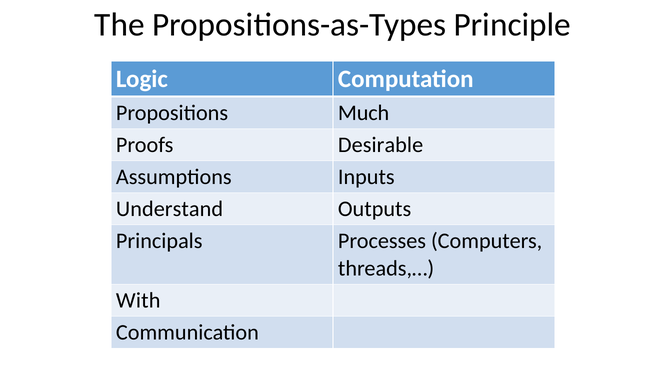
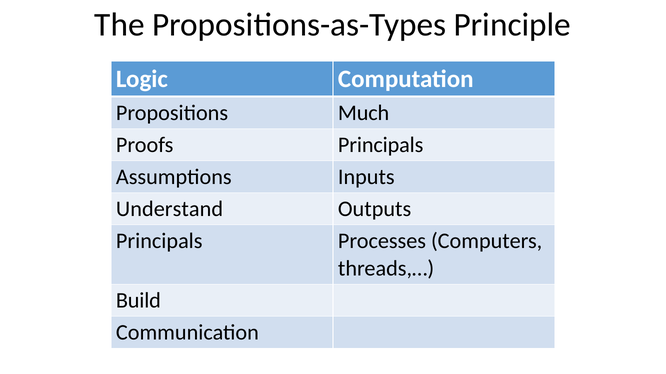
Proofs Desirable: Desirable -> Principals
With: With -> Build
